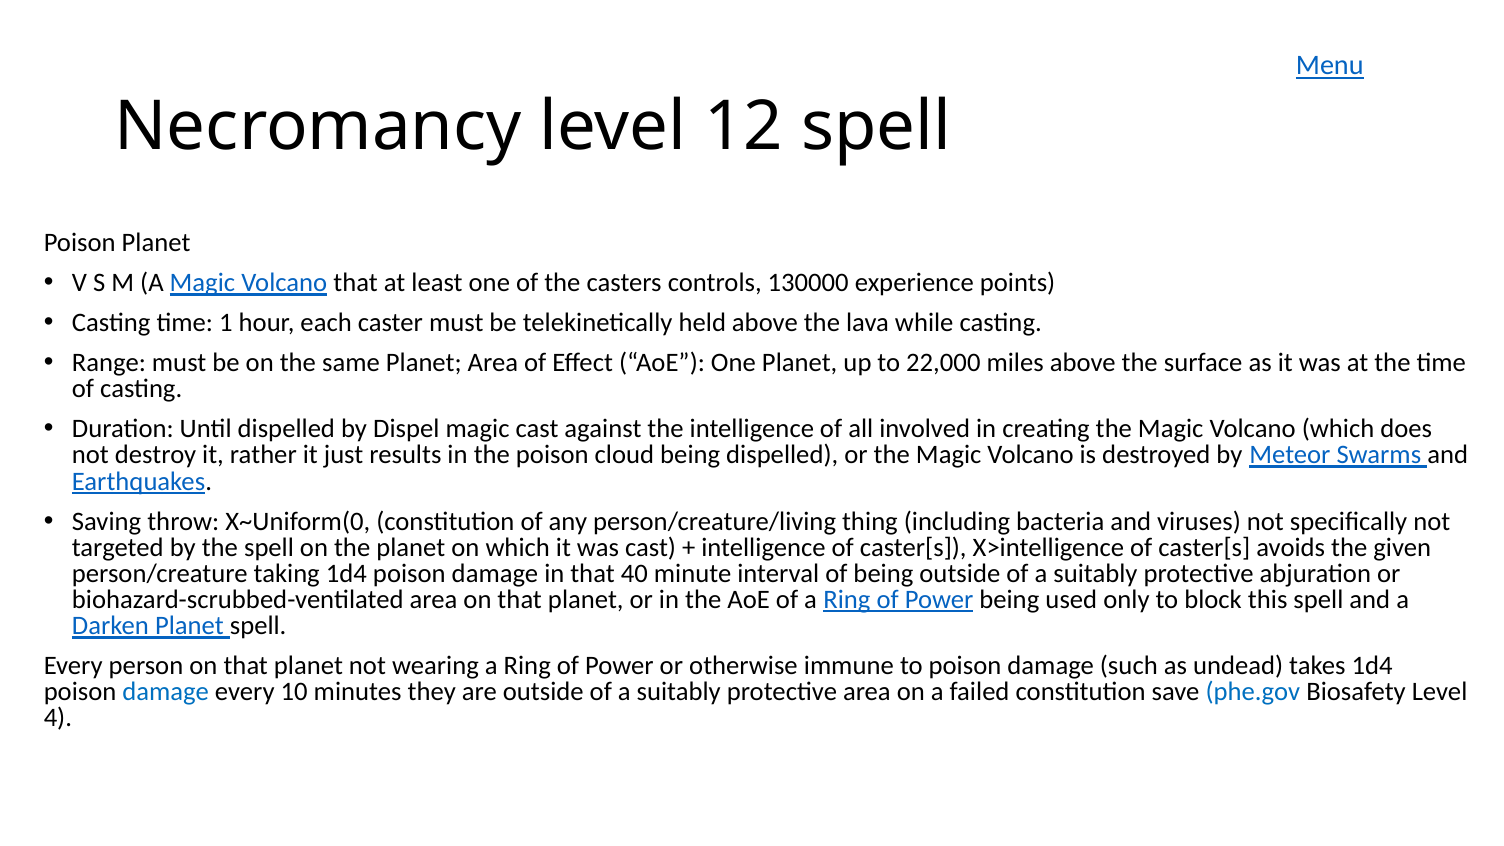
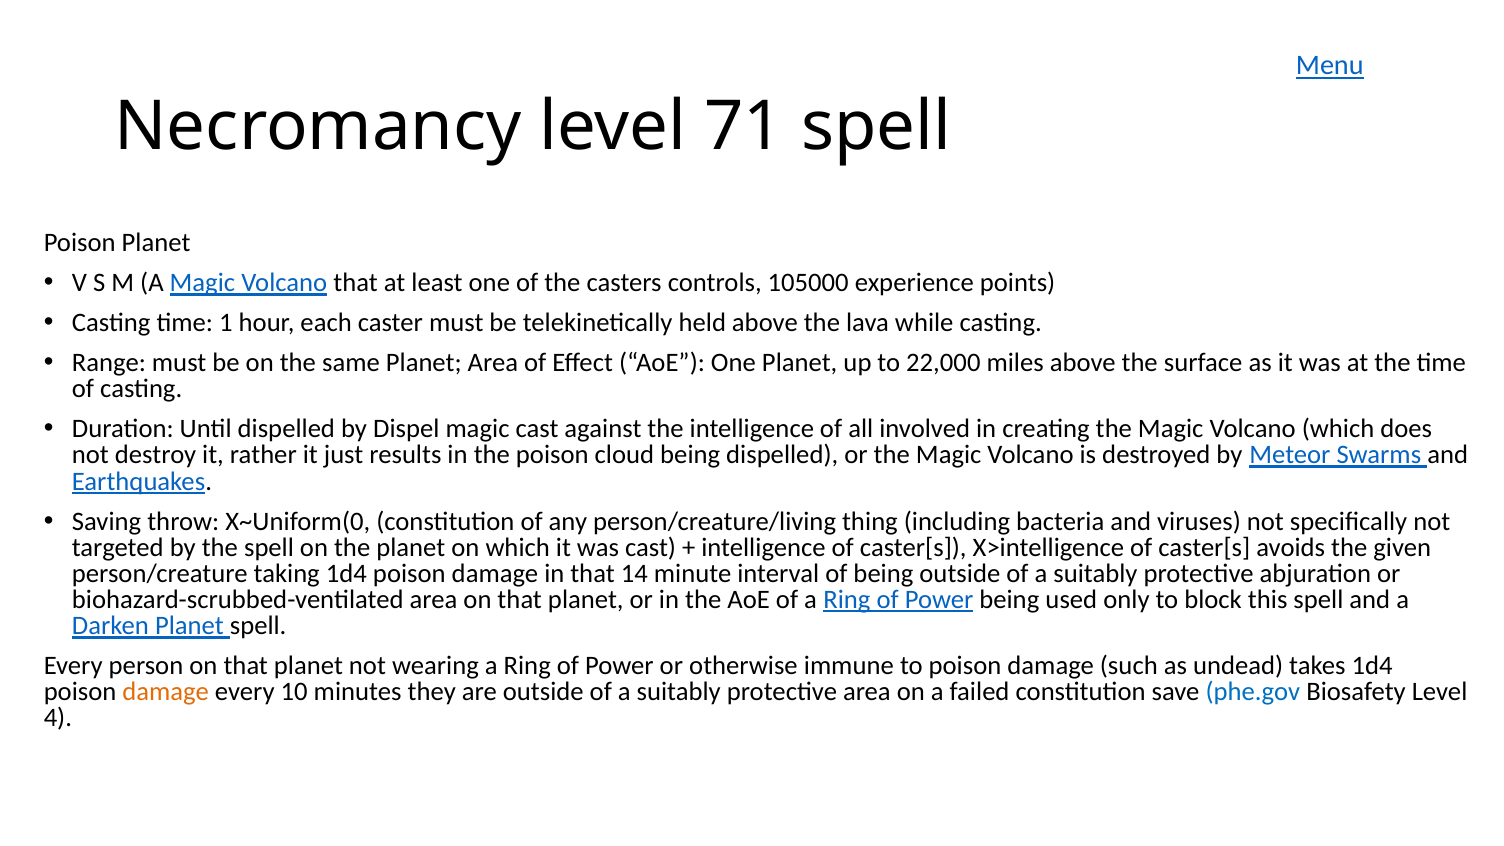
12: 12 -> 71
130000: 130000 -> 105000
40: 40 -> 14
damage at (166, 692) colour: blue -> orange
